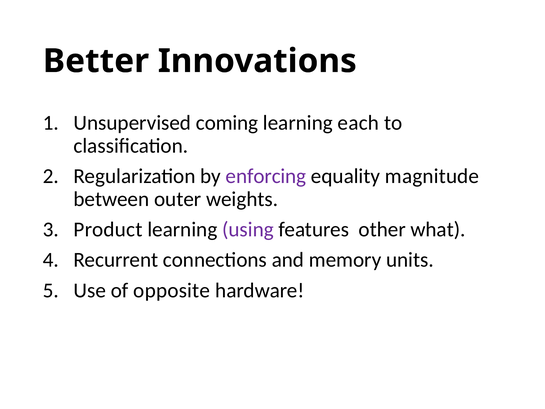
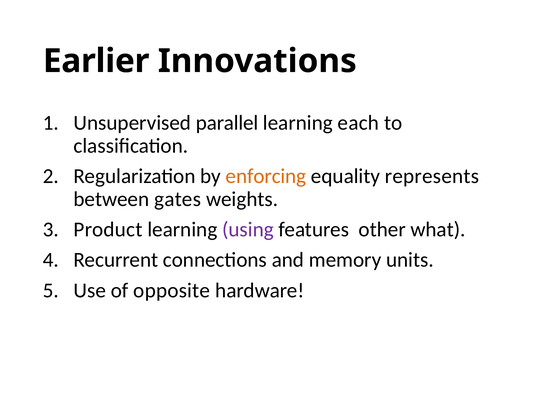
Better: Better -> Earlier
coming: coming -> parallel
enforcing colour: purple -> orange
magnitude: magnitude -> represents
outer: outer -> gates
